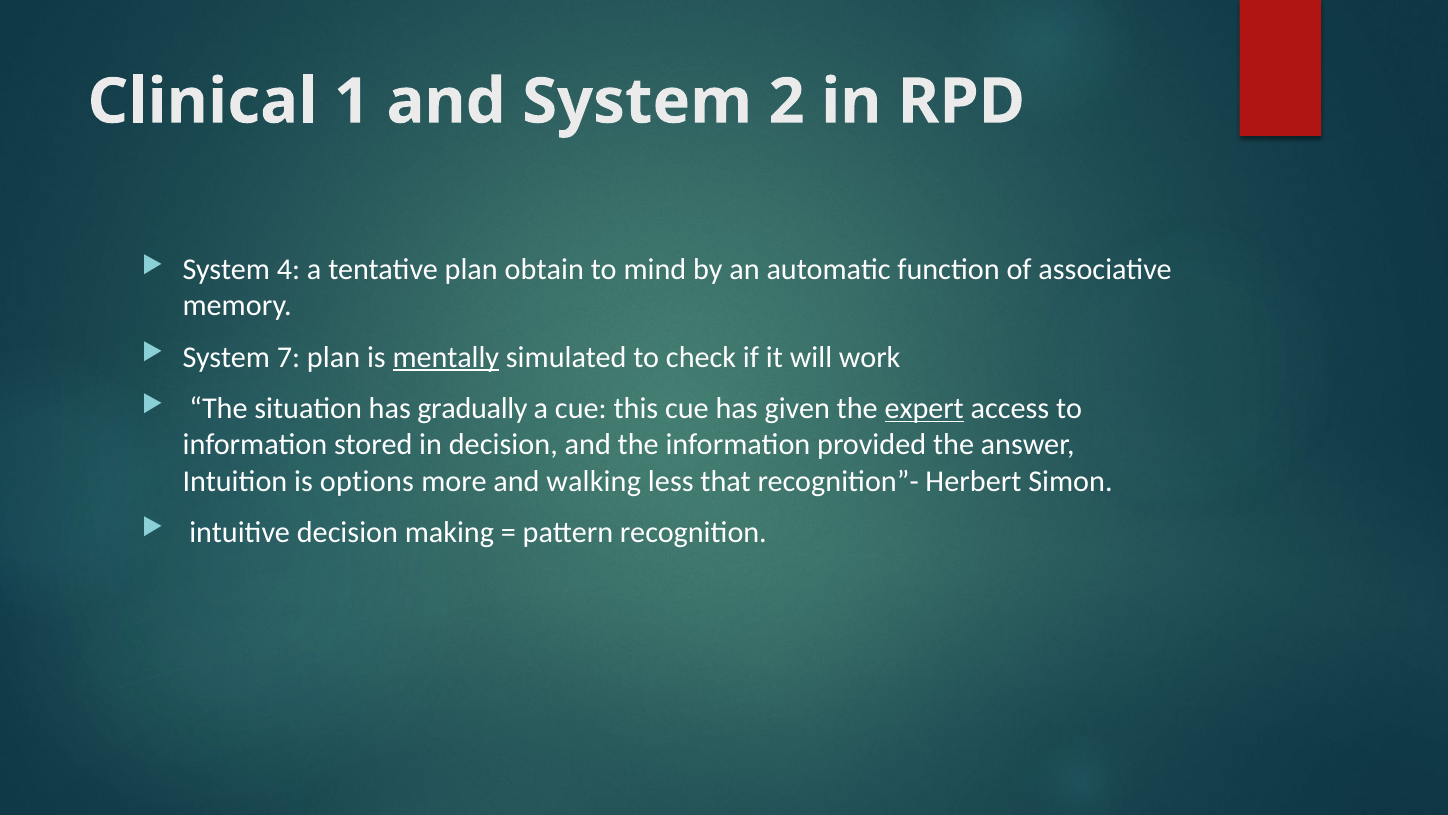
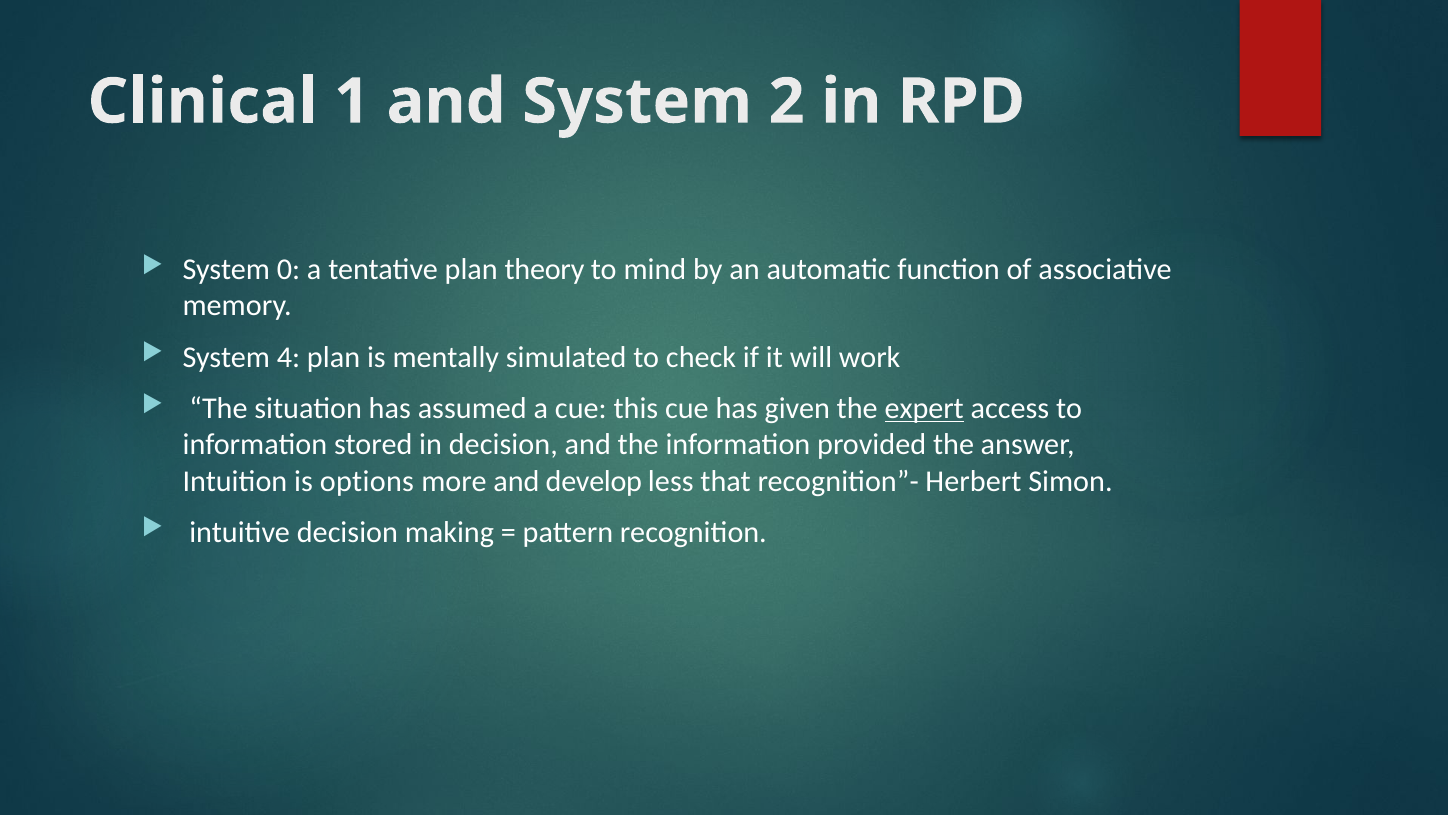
4: 4 -> 0
obtain: obtain -> theory
7: 7 -> 4
mentally underline: present -> none
gradually: gradually -> assumed
walking: walking -> develop
